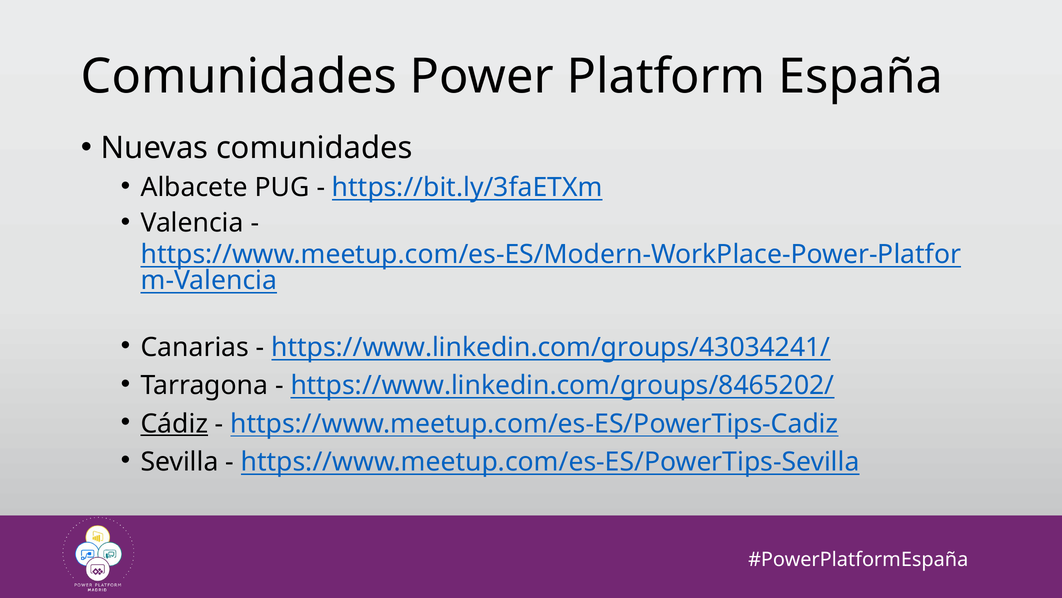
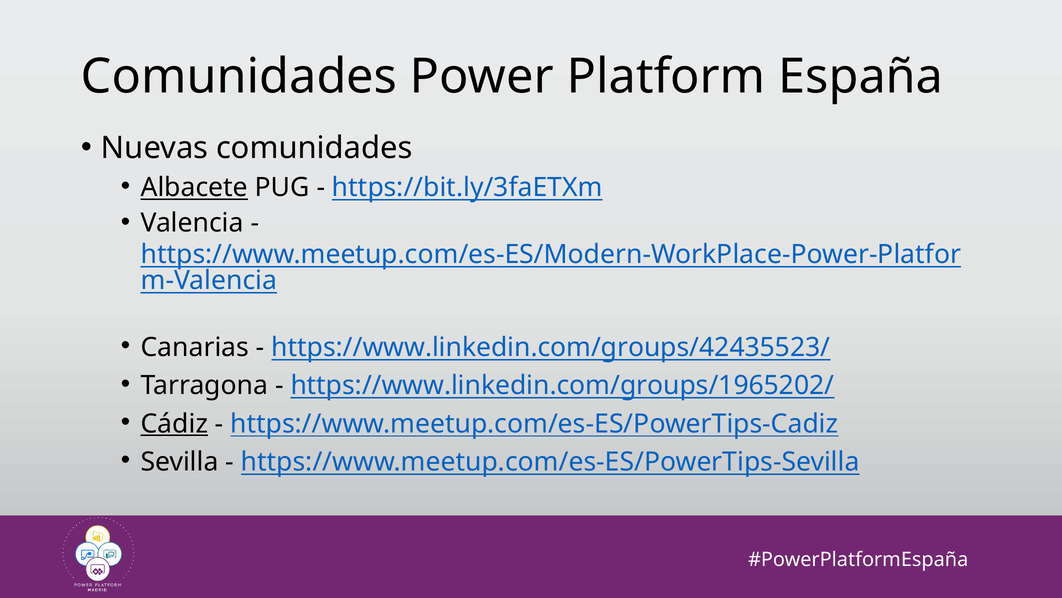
Albacete underline: none -> present
https://www.linkedin.com/groups/43034241/: https://www.linkedin.com/groups/43034241/ -> https://www.linkedin.com/groups/42435523/
https://www.linkedin.com/groups/8465202/: https://www.linkedin.com/groups/8465202/ -> https://www.linkedin.com/groups/1965202/
